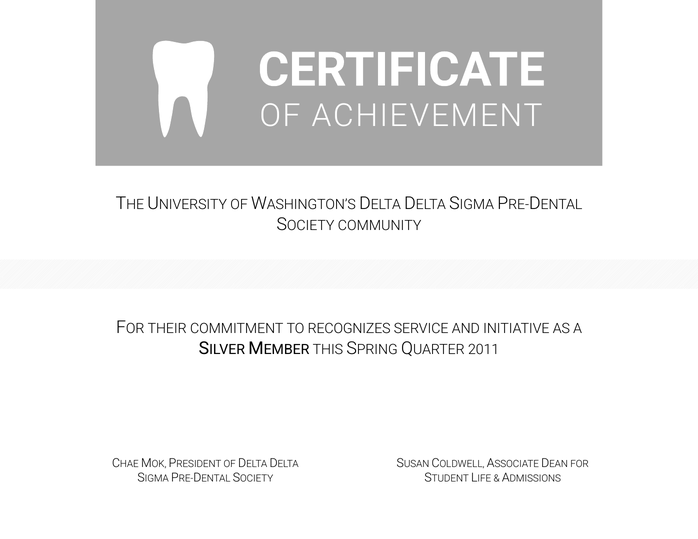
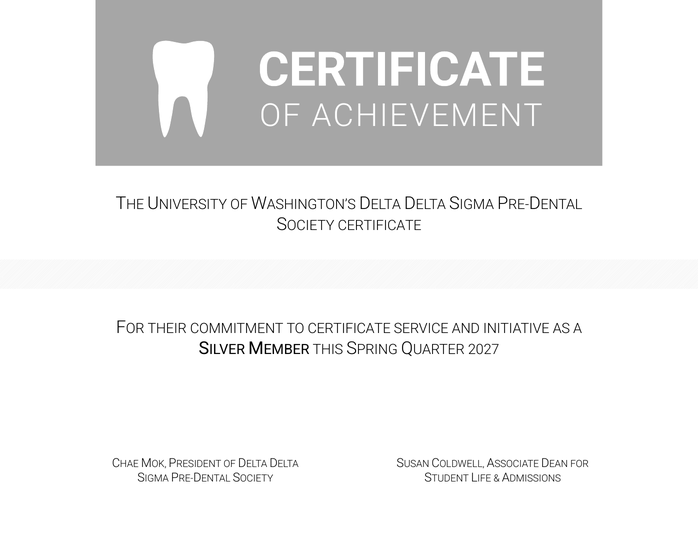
COMMUNITY at (380, 226): COMMUNITY -> CERTIFICATE
TO RECOGNIZES: RECOGNIZES -> CERTIFICATE
2011: 2011 -> 2027
